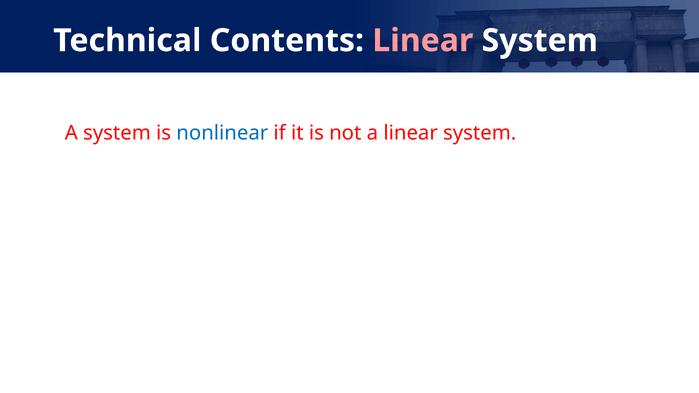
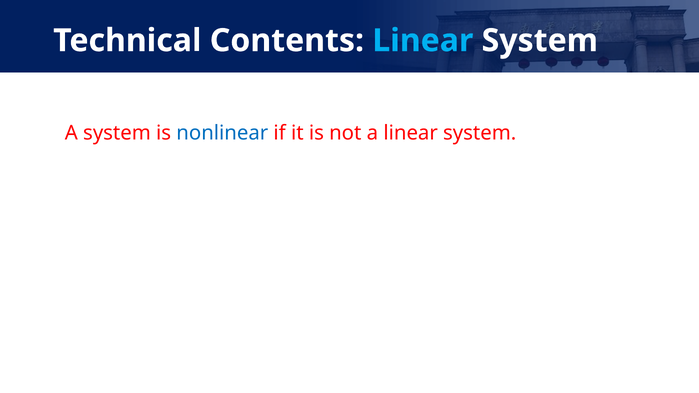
Linear at (423, 41) colour: pink -> light blue
